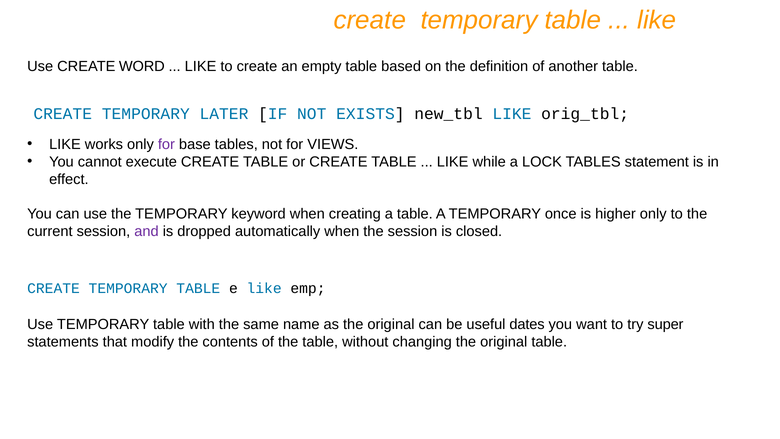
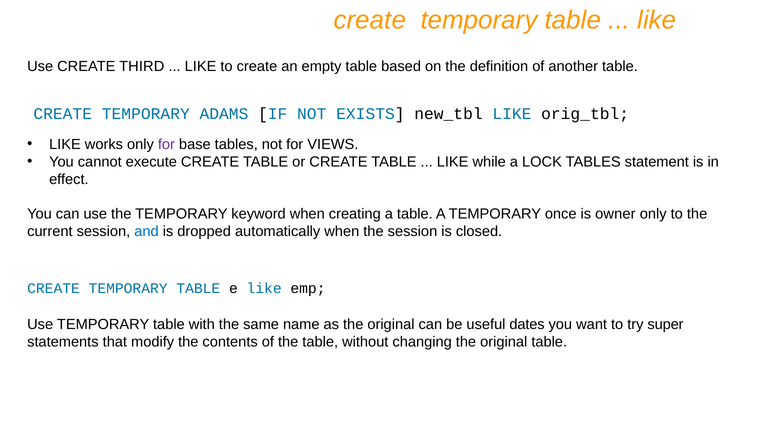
WORD: WORD -> THIRD
LATER: LATER -> ADAMS
higher: higher -> owner
and colour: purple -> blue
